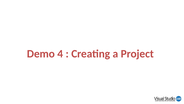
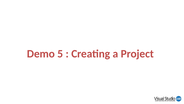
4: 4 -> 5
